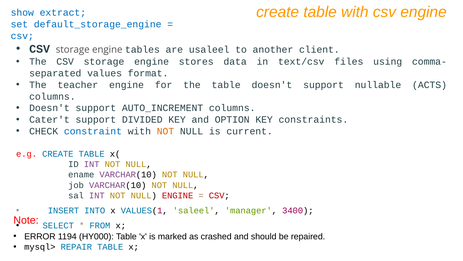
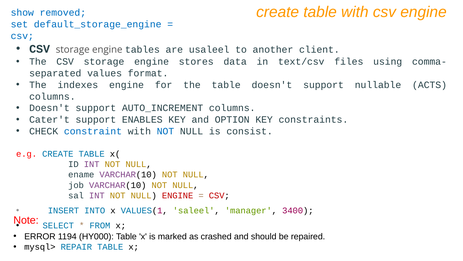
extract: extract -> removed
teacher: teacher -> indexes
DIVIDED: DIVIDED -> ENABLES
NOT at (165, 131) colour: orange -> blue
current: current -> consist
